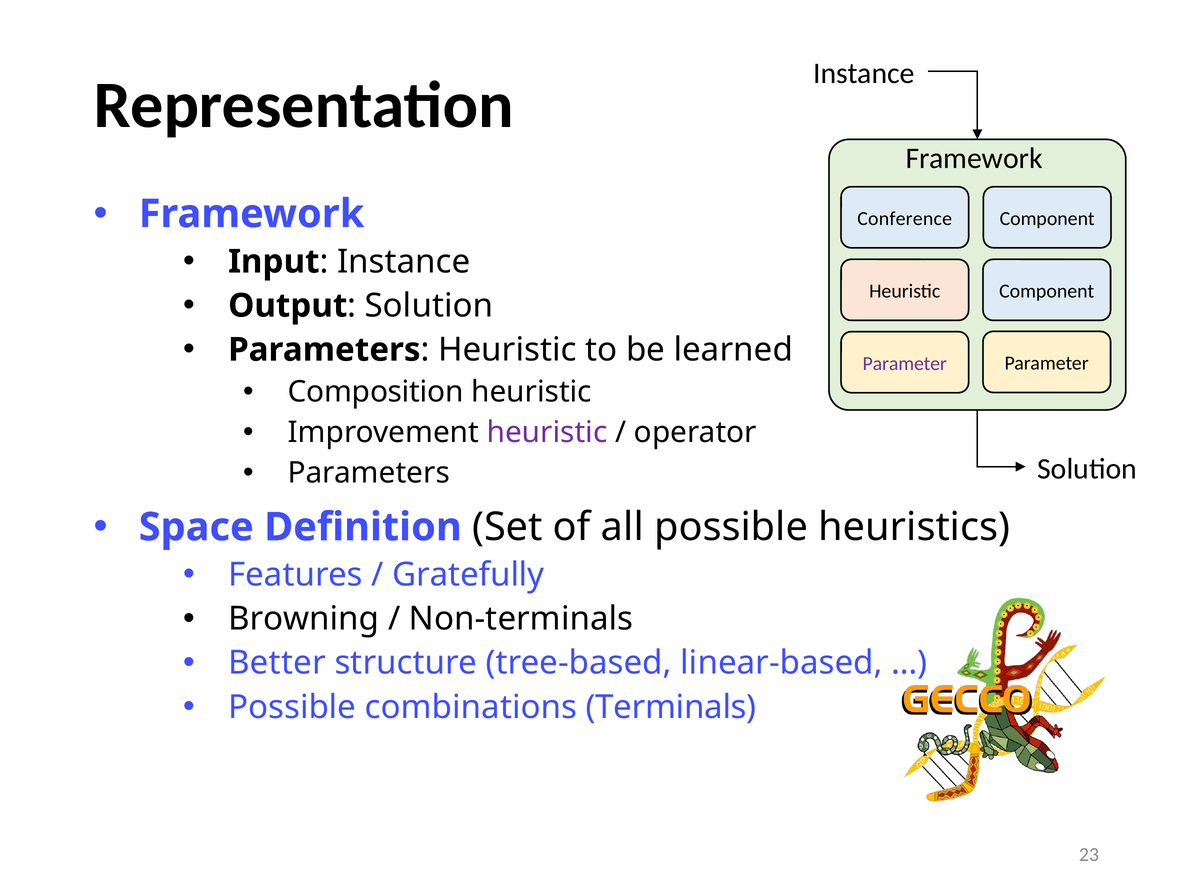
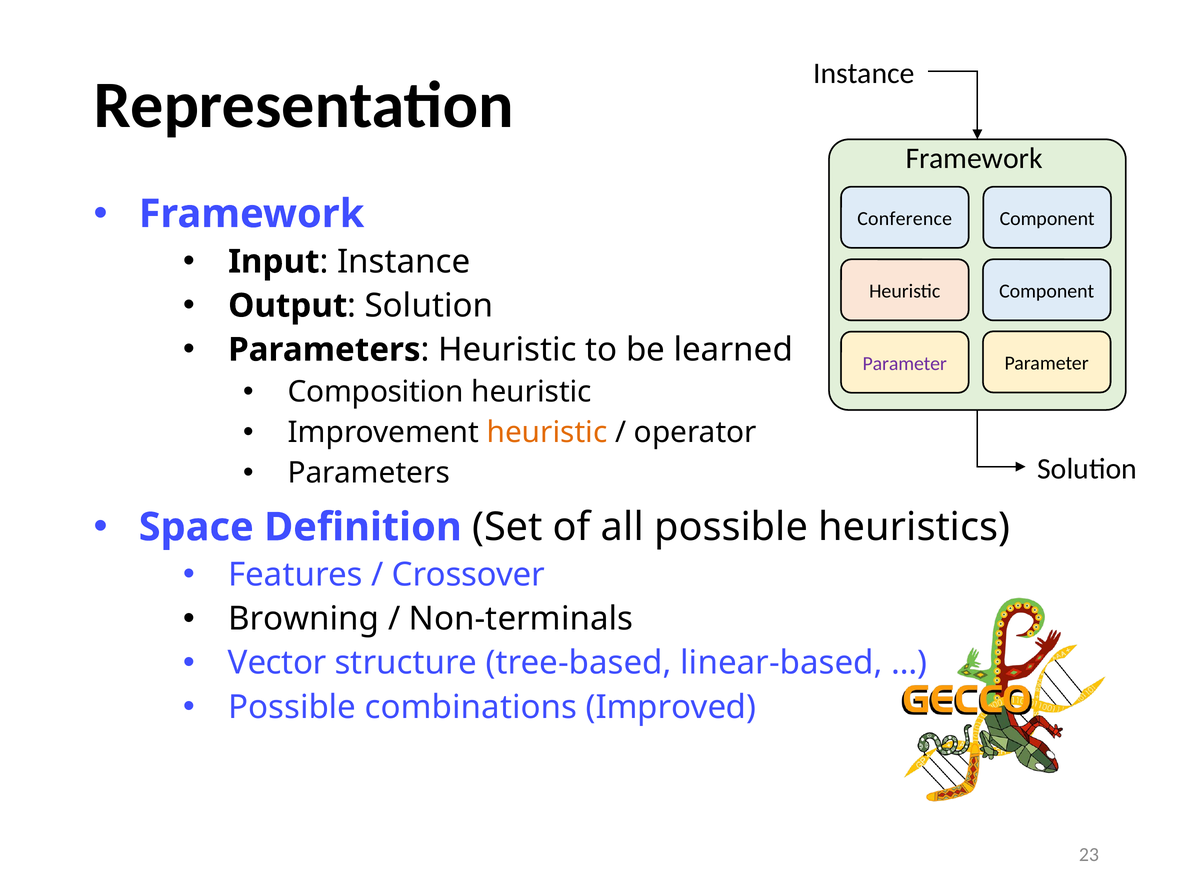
heuristic at (547, 432) colour: purple -> orange
Gratefully: Gratefully -> Crossover
Better: Better -> Vector
Terminals: Terminals -> Improved
